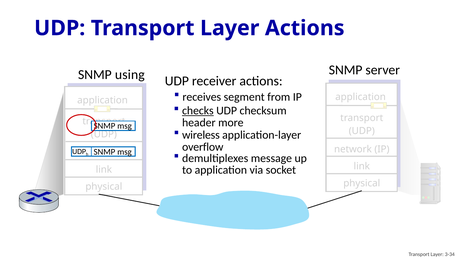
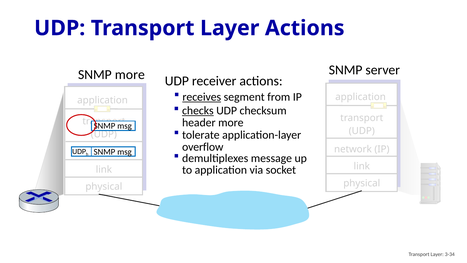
SNMP using: using -> more
receives underline: none -> present
wireless: wireless -> tolerate
